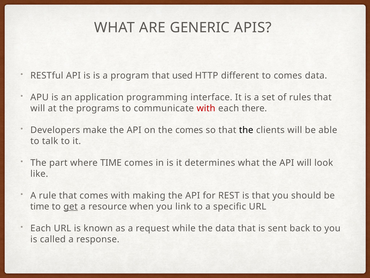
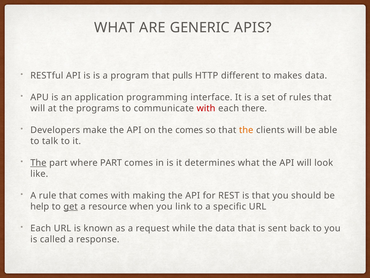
used: used -> pulls
to comes: comes -> makes
the at (246, 130) colour: black -> orange
The at (38, 163) underline: none -> present
where TIME: TIME -> PART
time at (40, 206): time -> help
